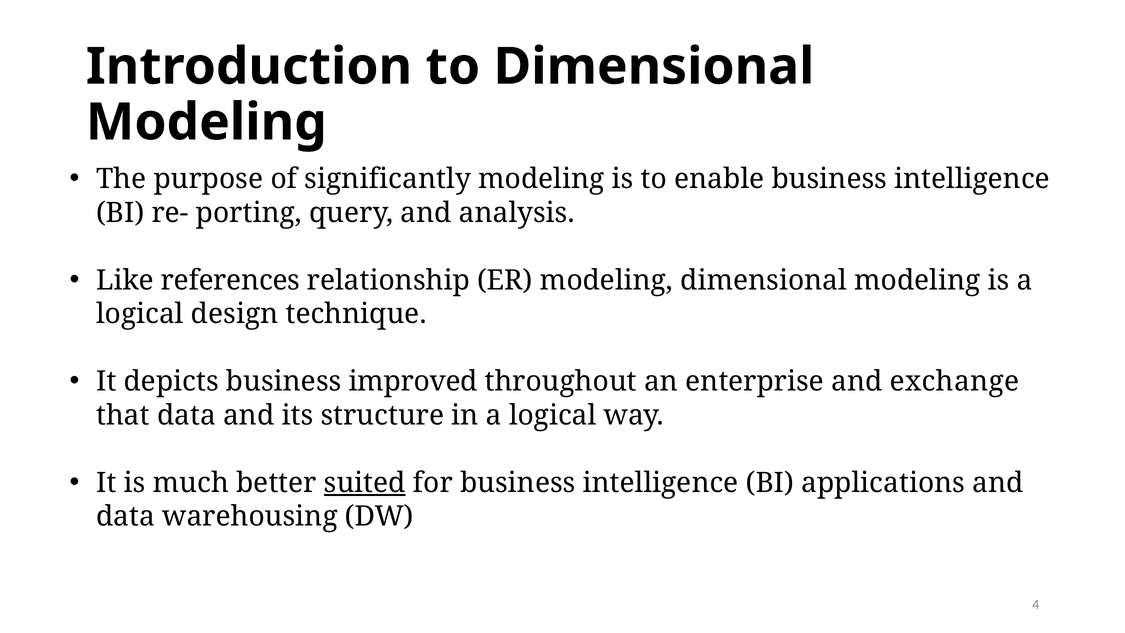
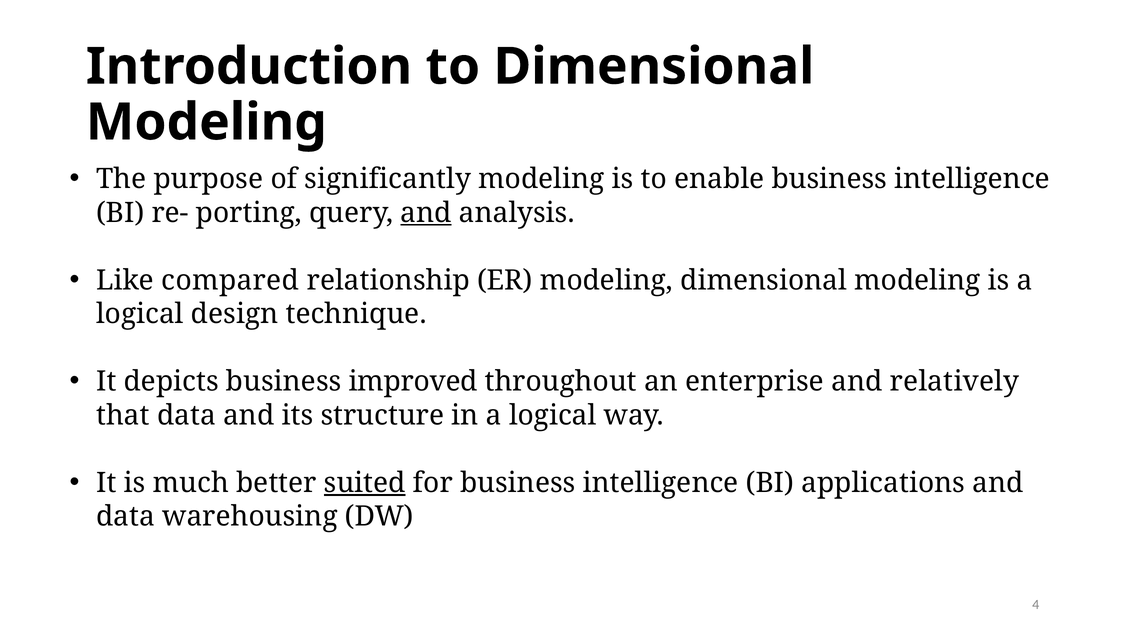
and at (426, 213) underline: none -> present
references: references -> compared
exchange: exchange -> relatively
